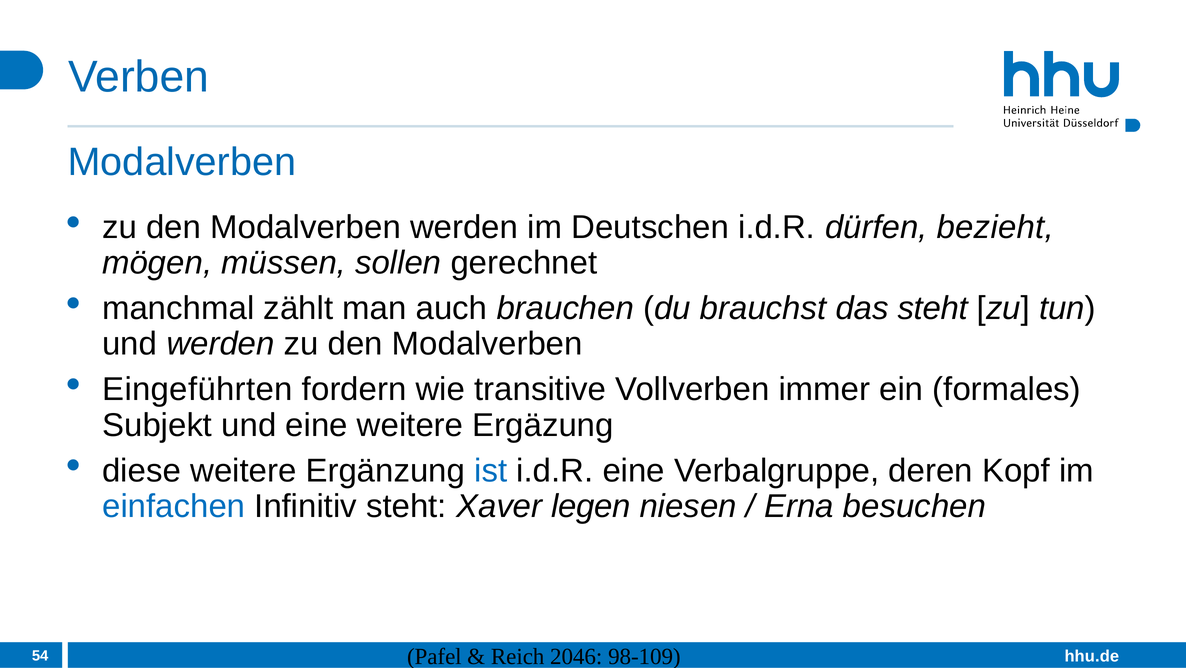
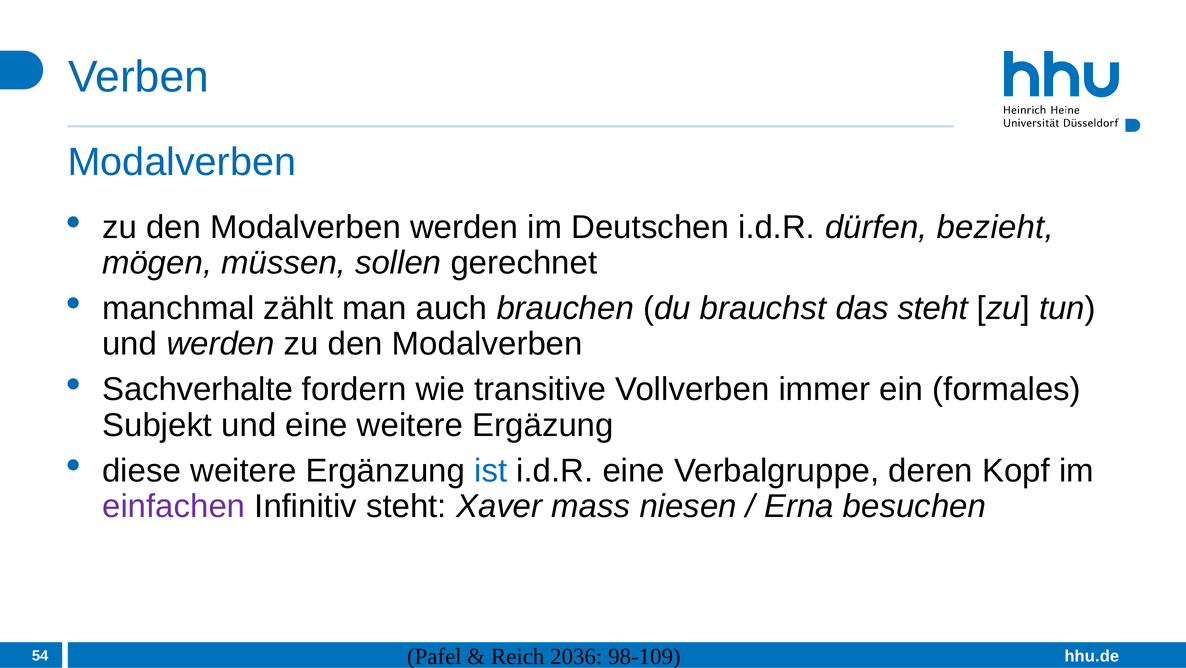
Eingeführten: Eingeführten -> Sachverhalte
einfachen colour: blue -> purple
legen: legen -> mass
2046: 2046 -> 2036
